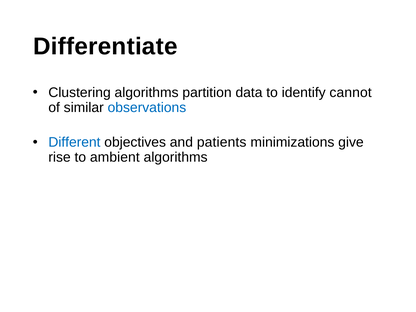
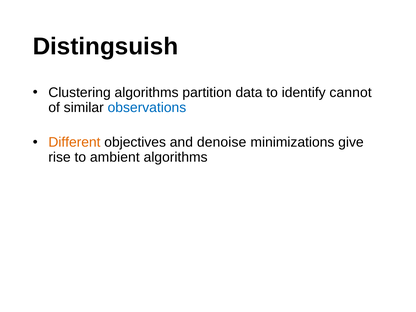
Differentiate: Differentiate -> Distingsuish
Different colour: blue -> orange
patients: patients -> denoise
